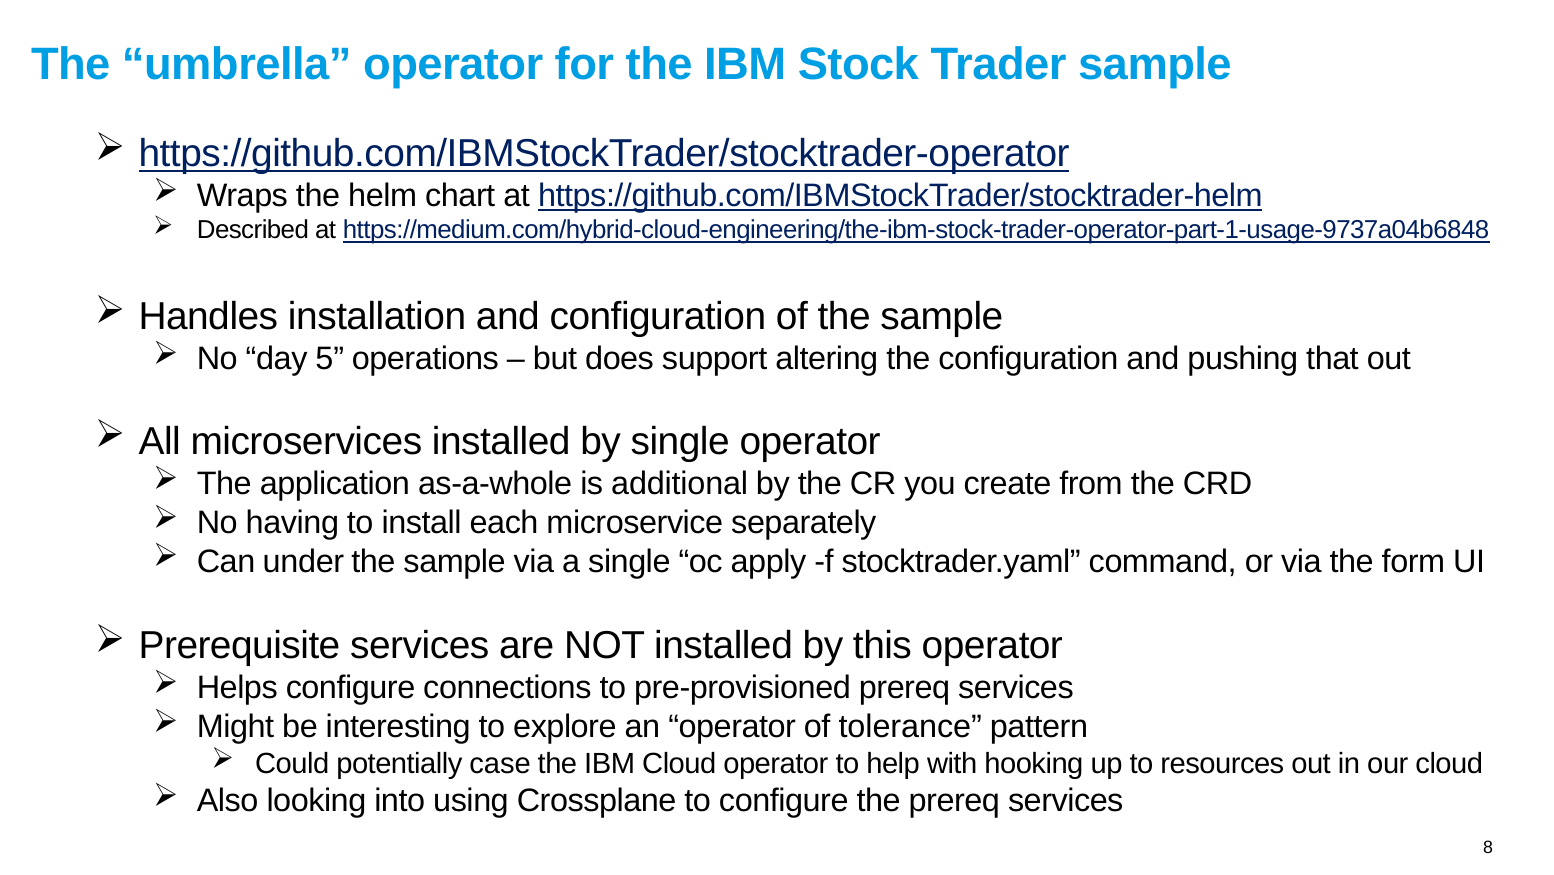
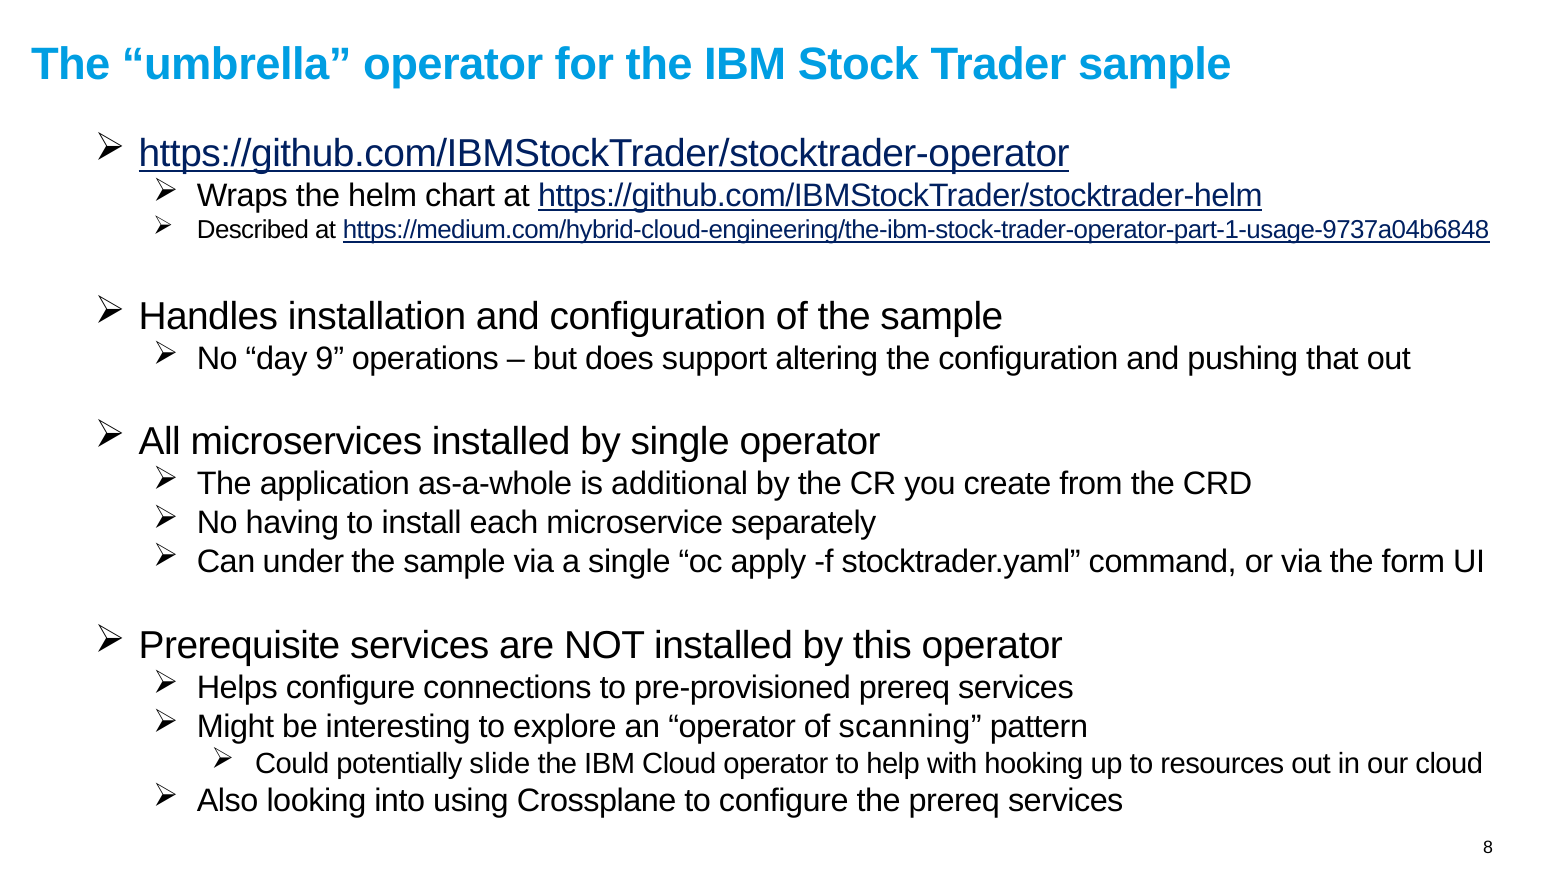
5: 5 -> 9
tolerance: tolerance -> scanning
case: case -> slide
